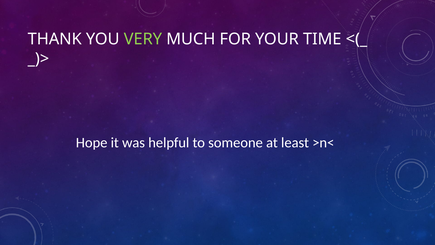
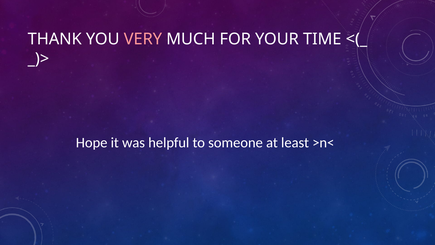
VERY colour: light green -> pink
